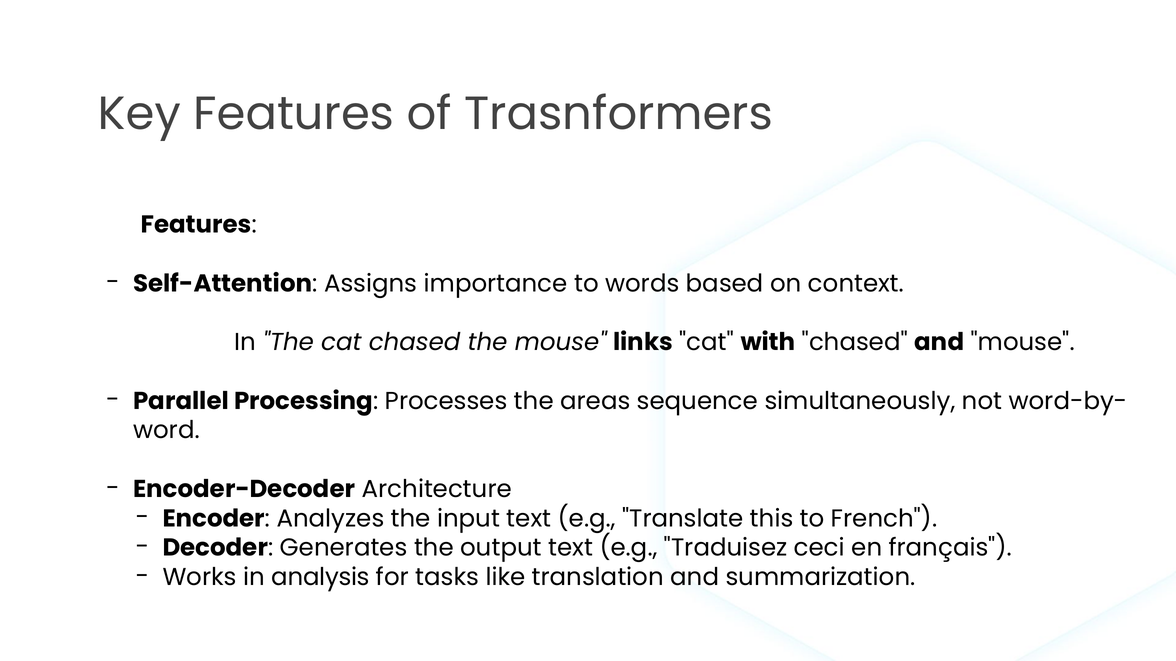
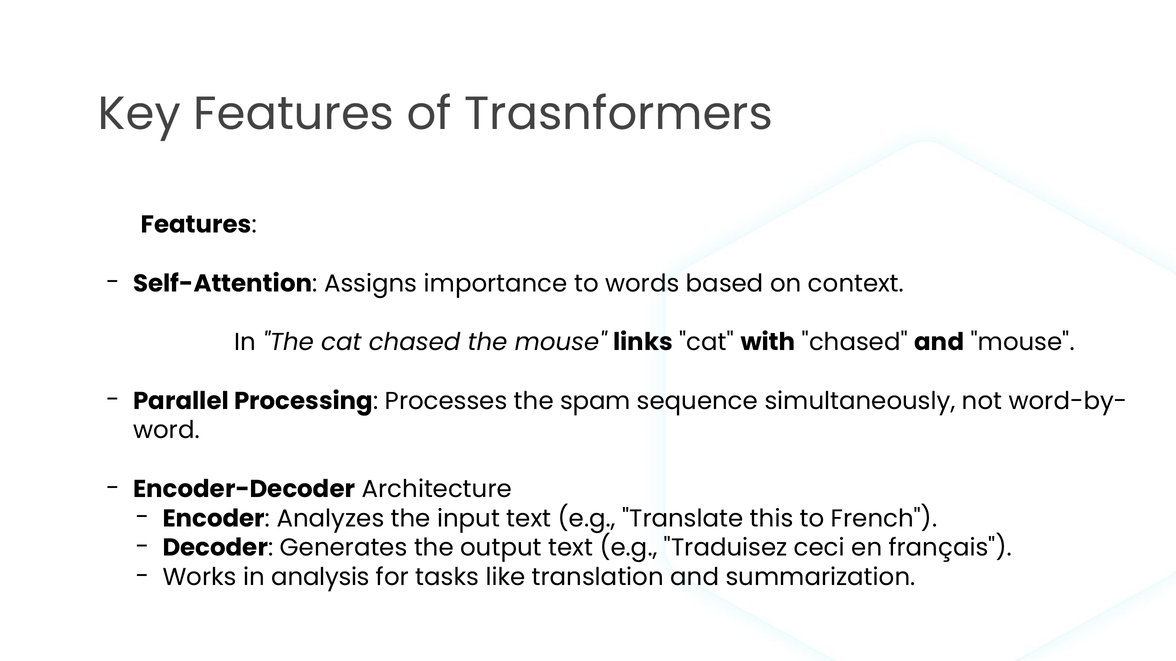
areas: areas -> spam
